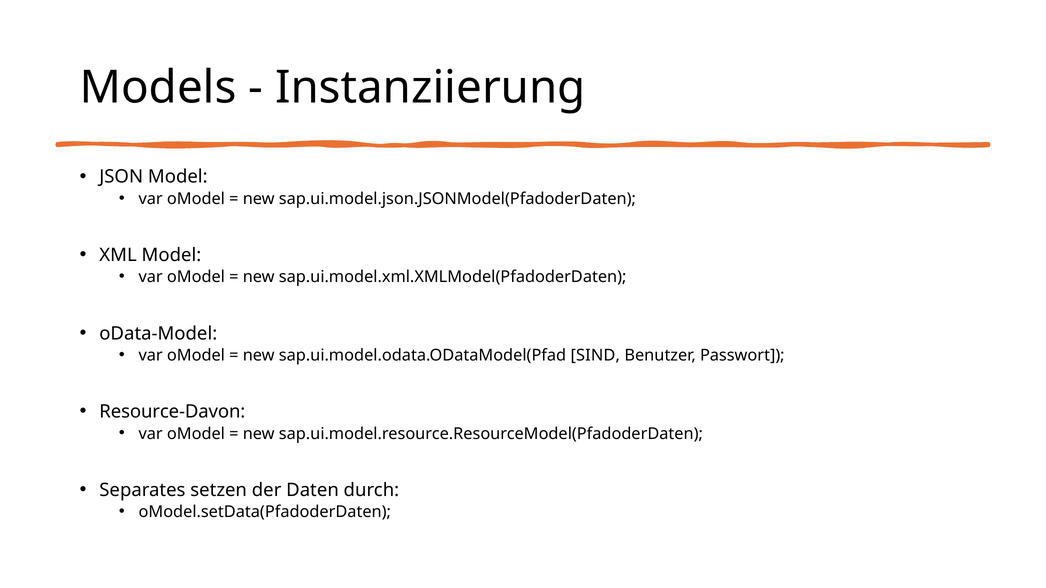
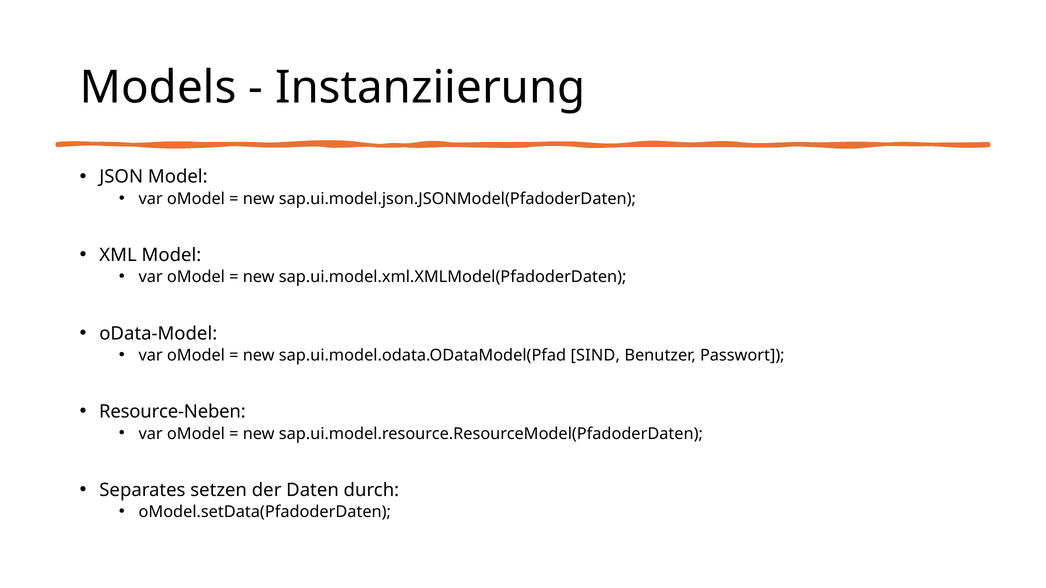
Resource-Davon: Resource-Davon -> Resource-Neben
